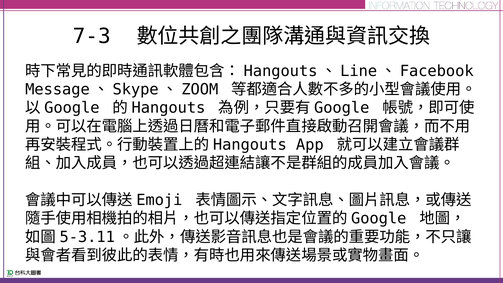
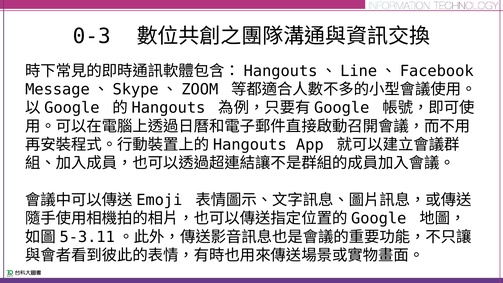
7-3: 7-3 -> 0-3
